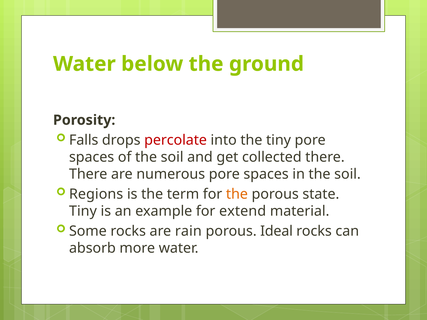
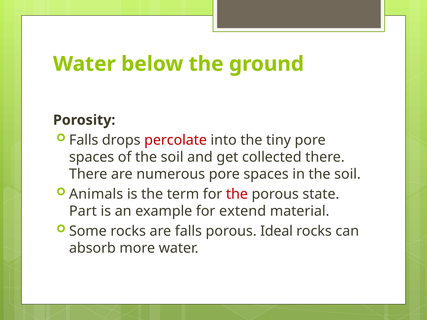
Regions: Regions -> Animals
the at (237, 194) colour: orange -> red
Tiny at (83, 211): Tiny -> Part
are rain: rain -> falls
